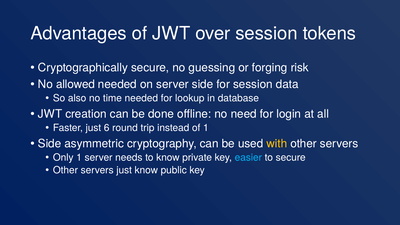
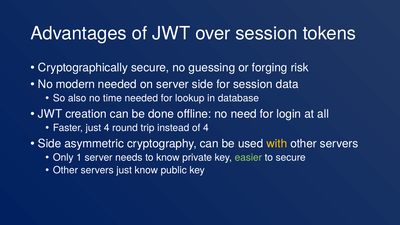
allowed: allowed -> modern
just 6: 6 -> 4
of 1: 1 -> 4
easier colour: light blue -> light green
